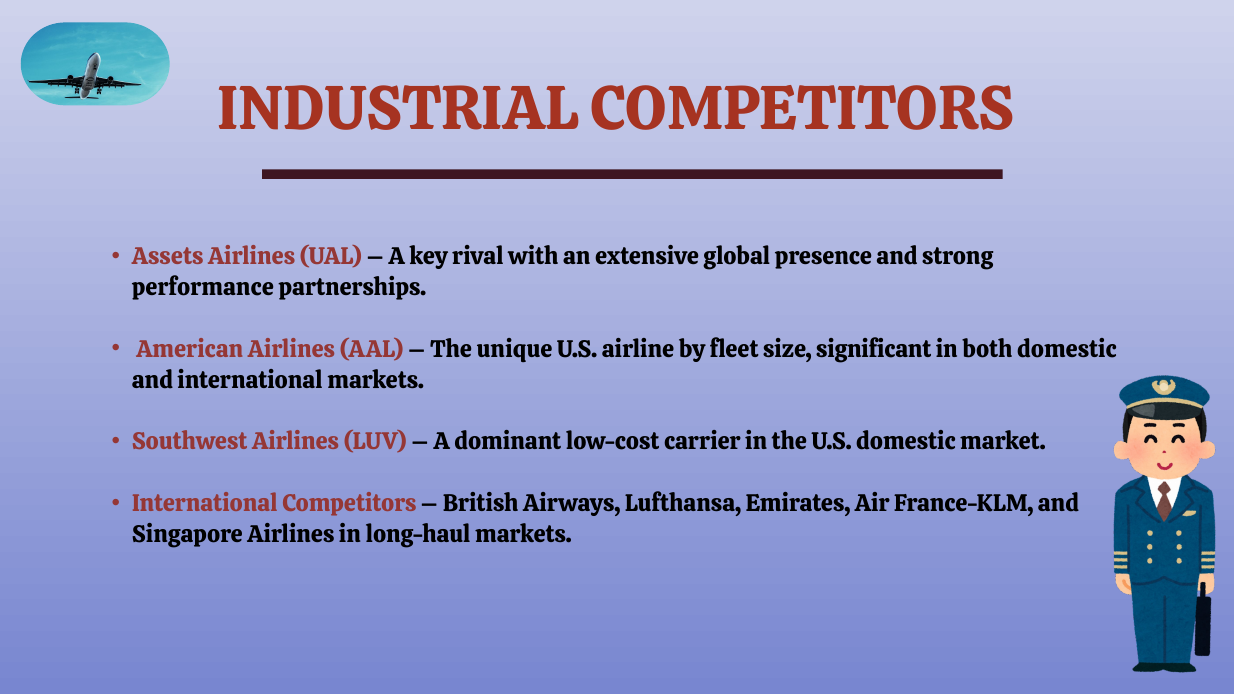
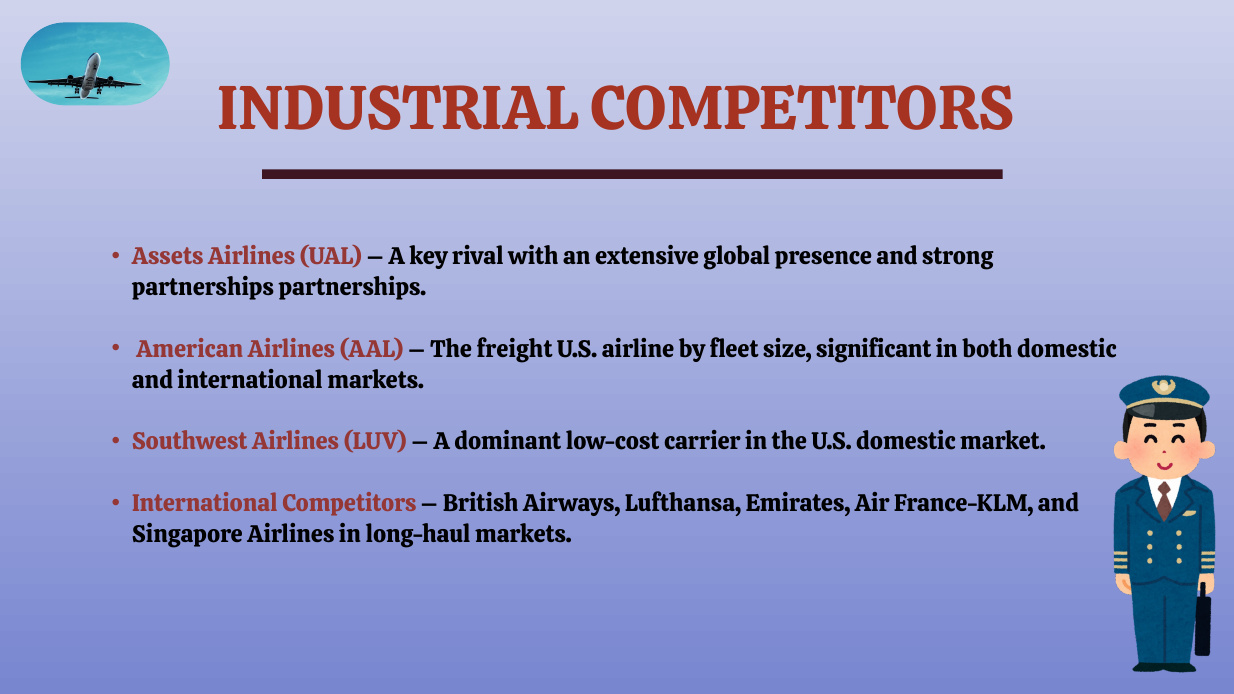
performance at (203, 288): performance -> partnerships
unique: unique -> freight
